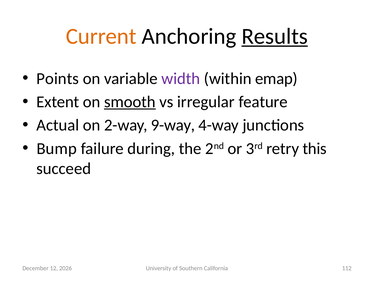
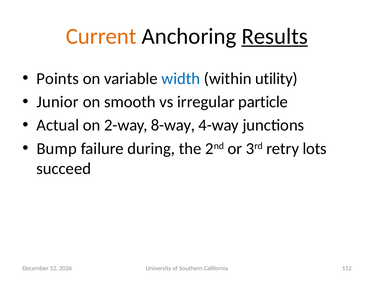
width colour: purple -> blue
emap: emap -> utility
Extent: Extent -> Junior
smooth underline: present -> none
feature: feature -> particle
9-way: 9-way -> 8-way
this: this -> lots
